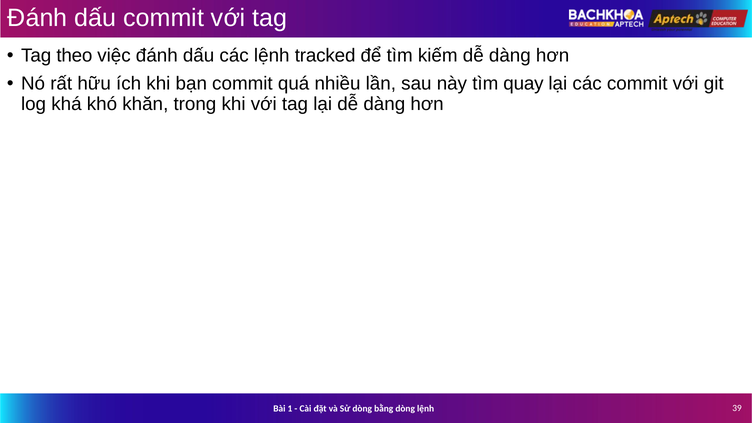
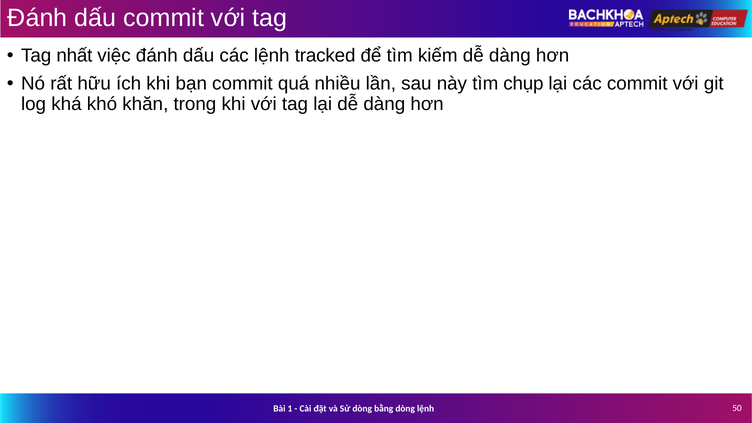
theo: theo -> nhất
quay: quay -> chụp
39: 39 -> 50
